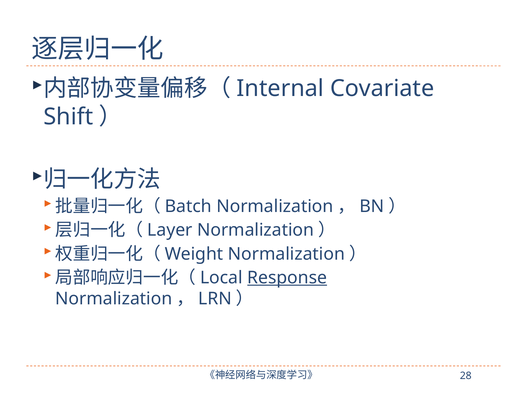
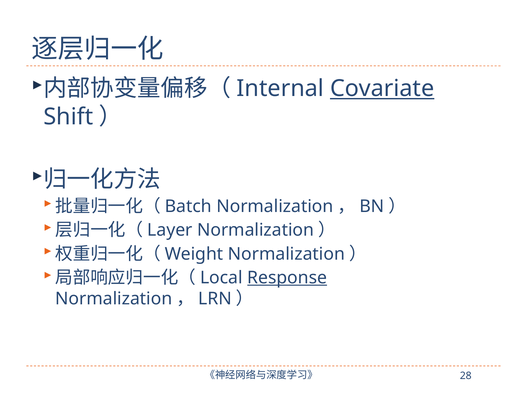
Covariate underline: none -> present
